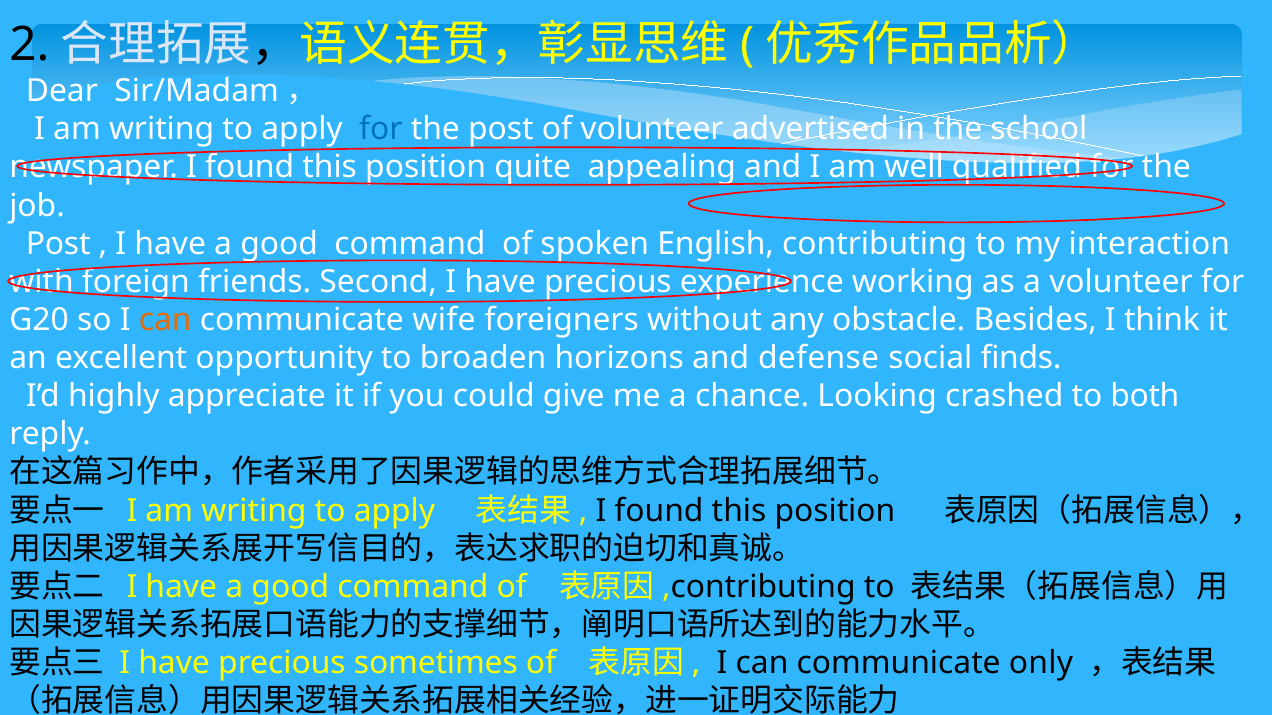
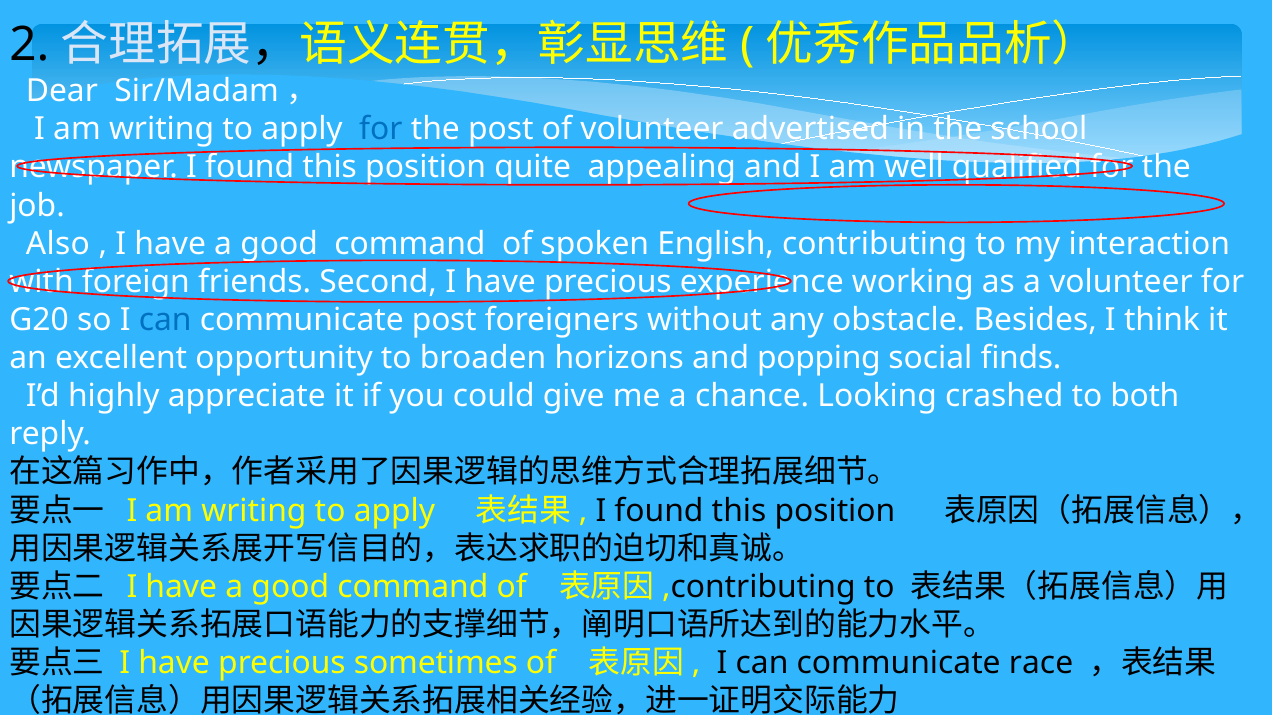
Post at (58, 244): Post -> Also
can at (165, 320) colour: orange -> blue
communicate wife: wife -> post
defense: defense -> popping
only: only -> race
